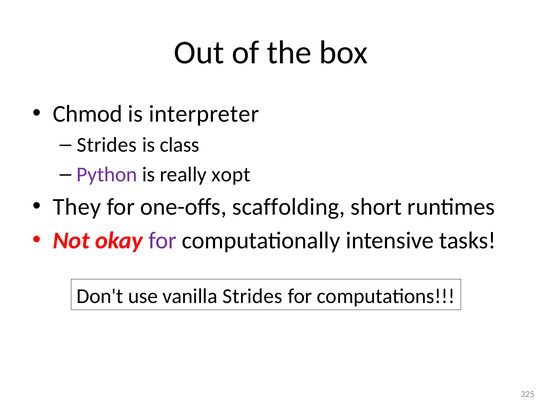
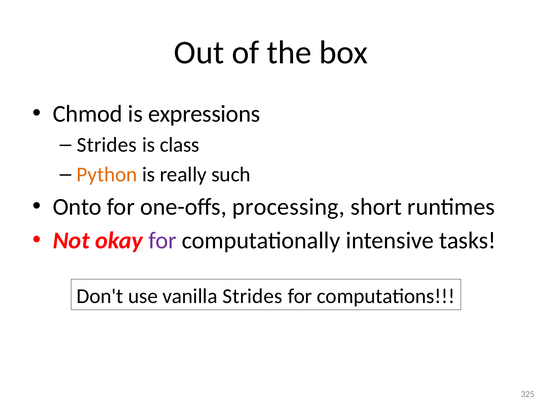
interpreter: interpreter -> expressions
Python colour: purple -> orange
xopt: xopt -> such
They: They -> Onto
scaffolding: scaffolding -> processing
